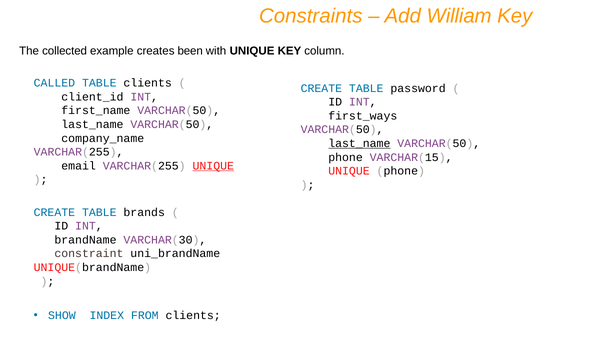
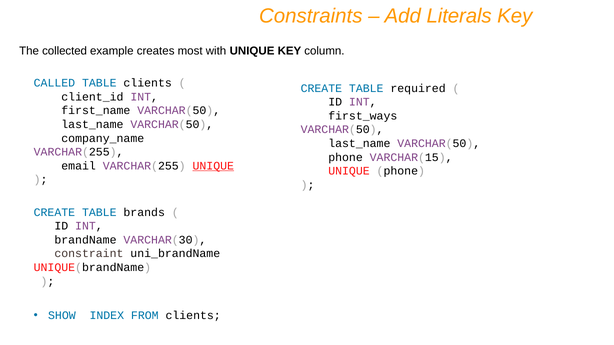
William: William -> Literals
been: been -> most
password: password -> required
last_name at (359, 144) underline: present -> none
